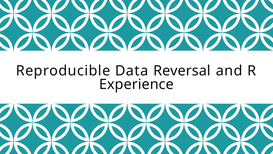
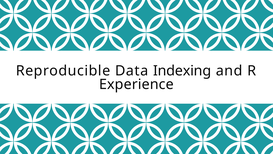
Reversal: Reversal -> Indexing
